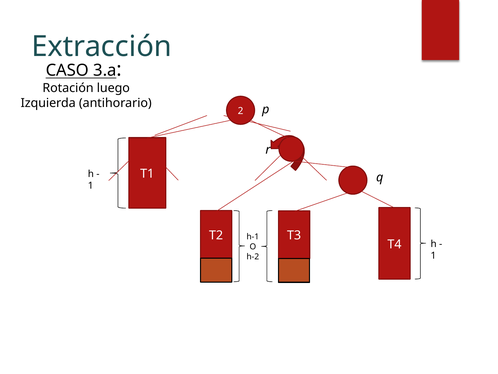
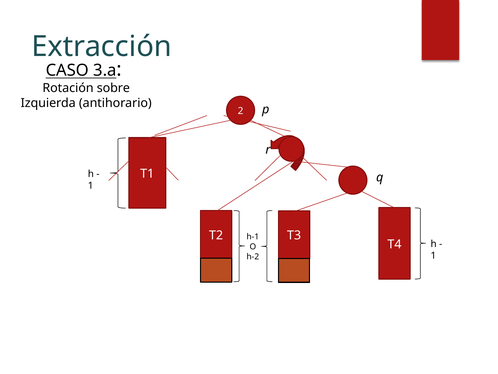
luego: luego -> sobre
